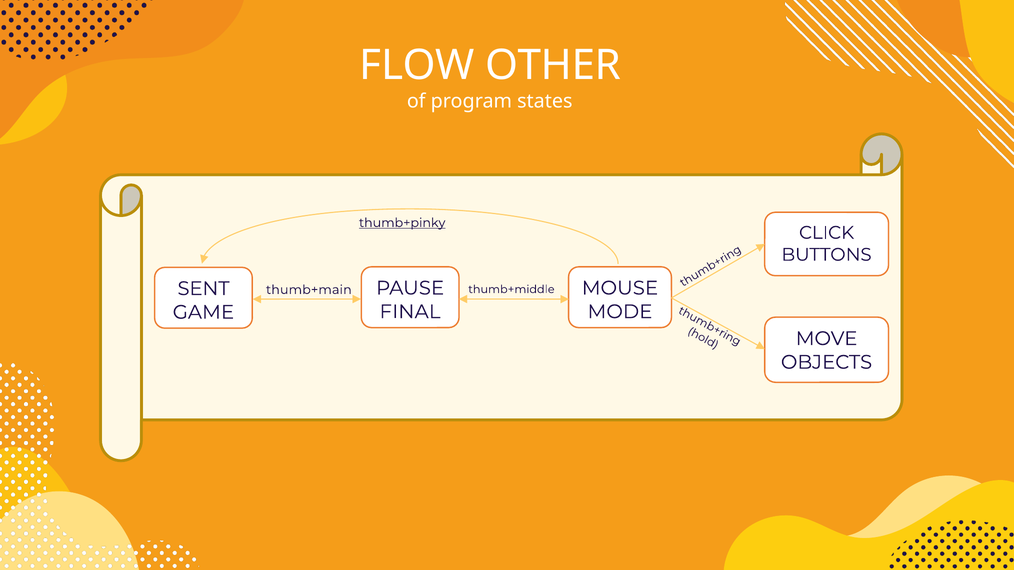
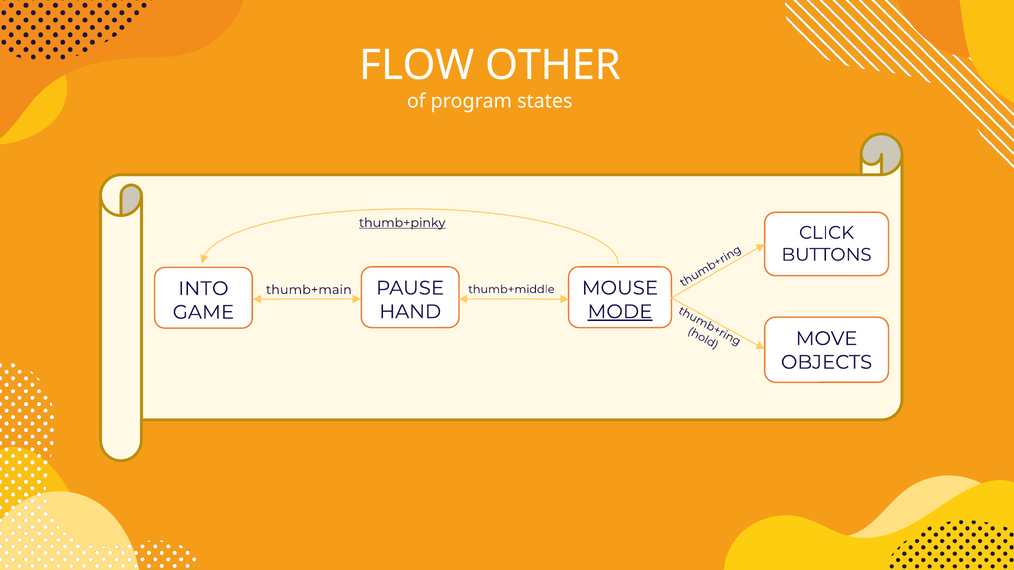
SENT: SENT -> INTO
FINAL: FINAL -> HAND
MODE underline: none -> present
